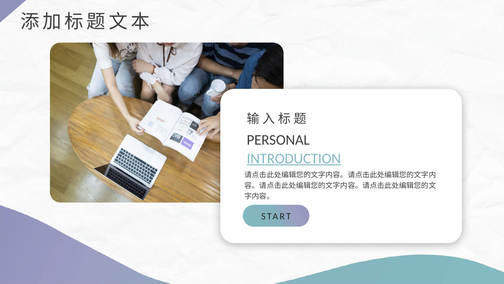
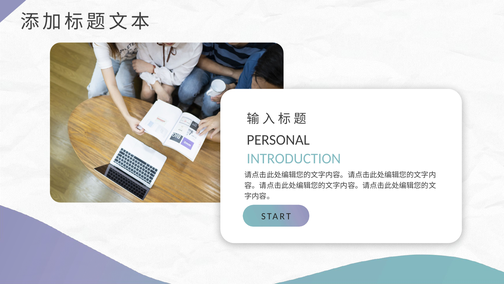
INTRODUCTION underline: present -> none
